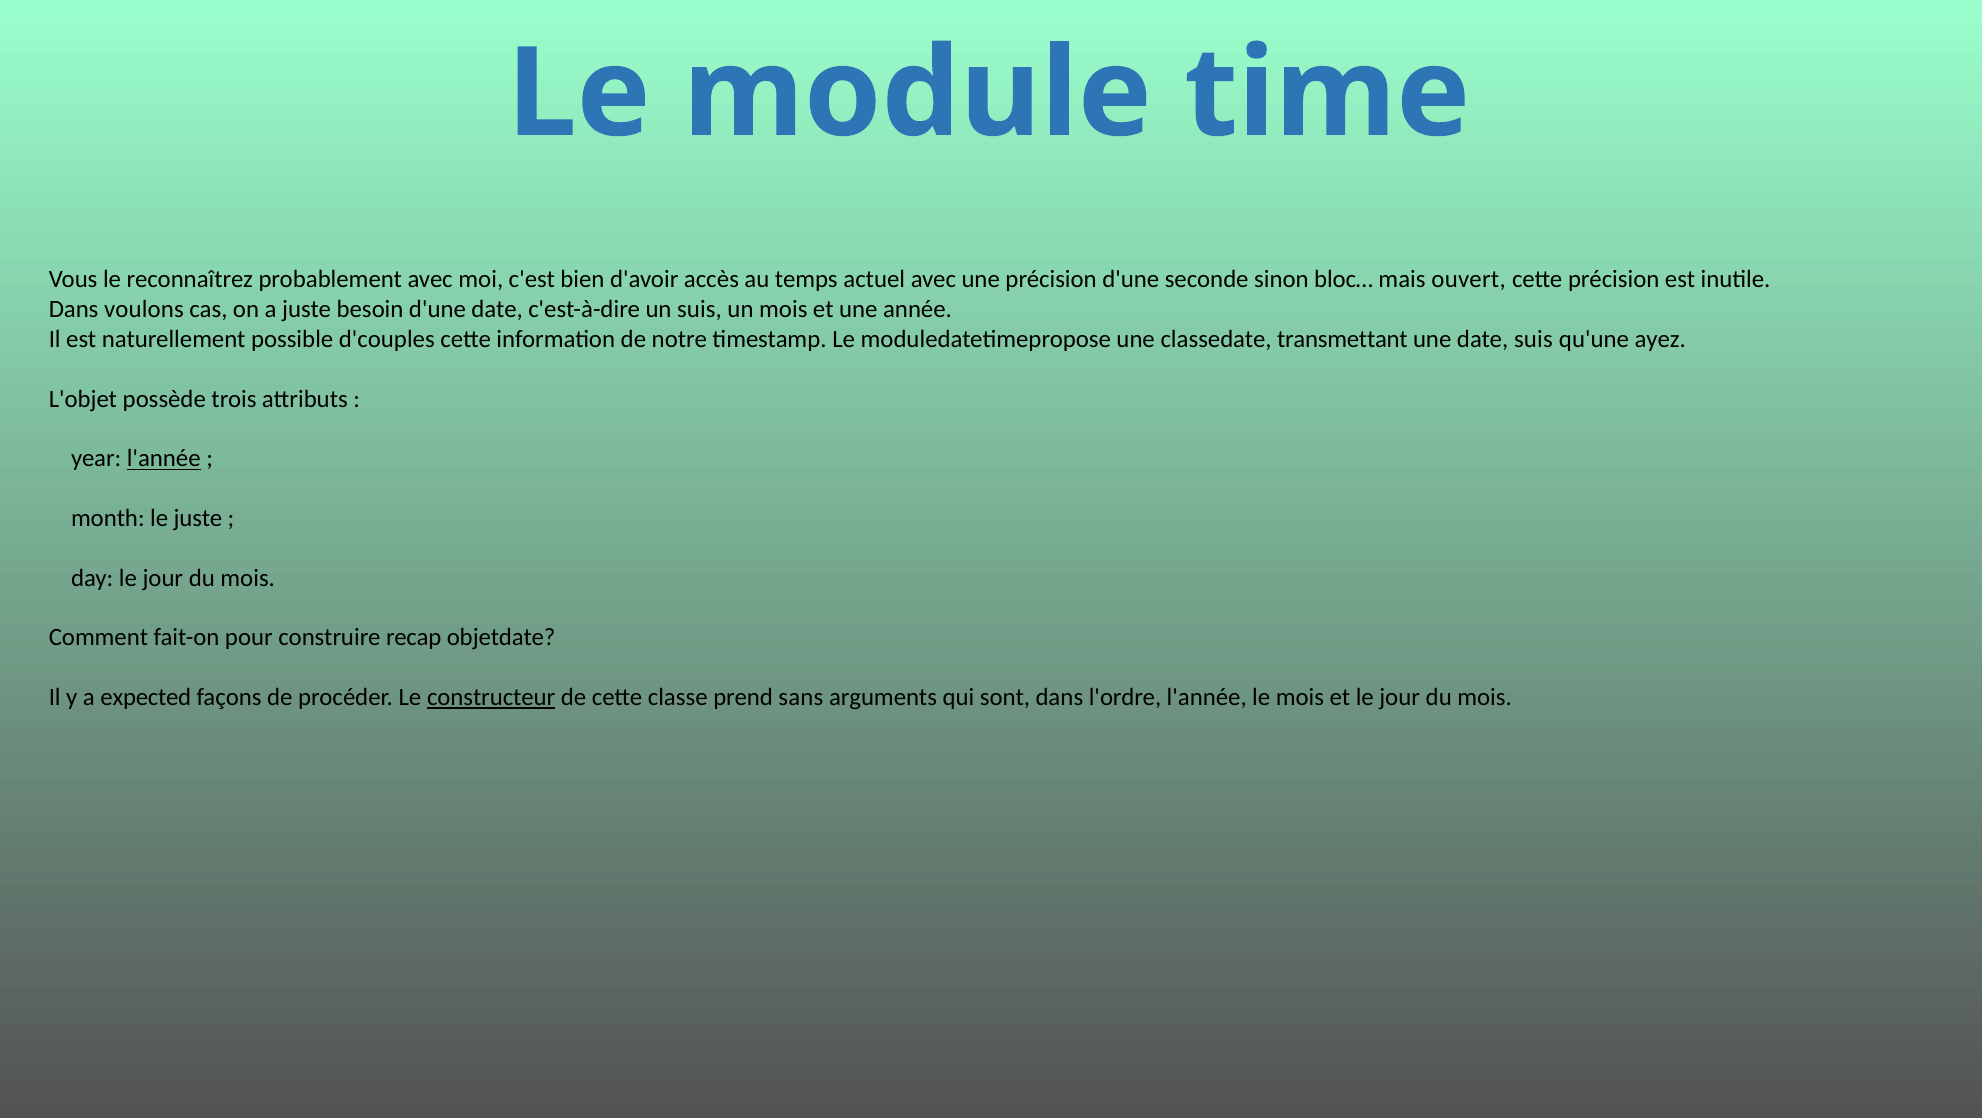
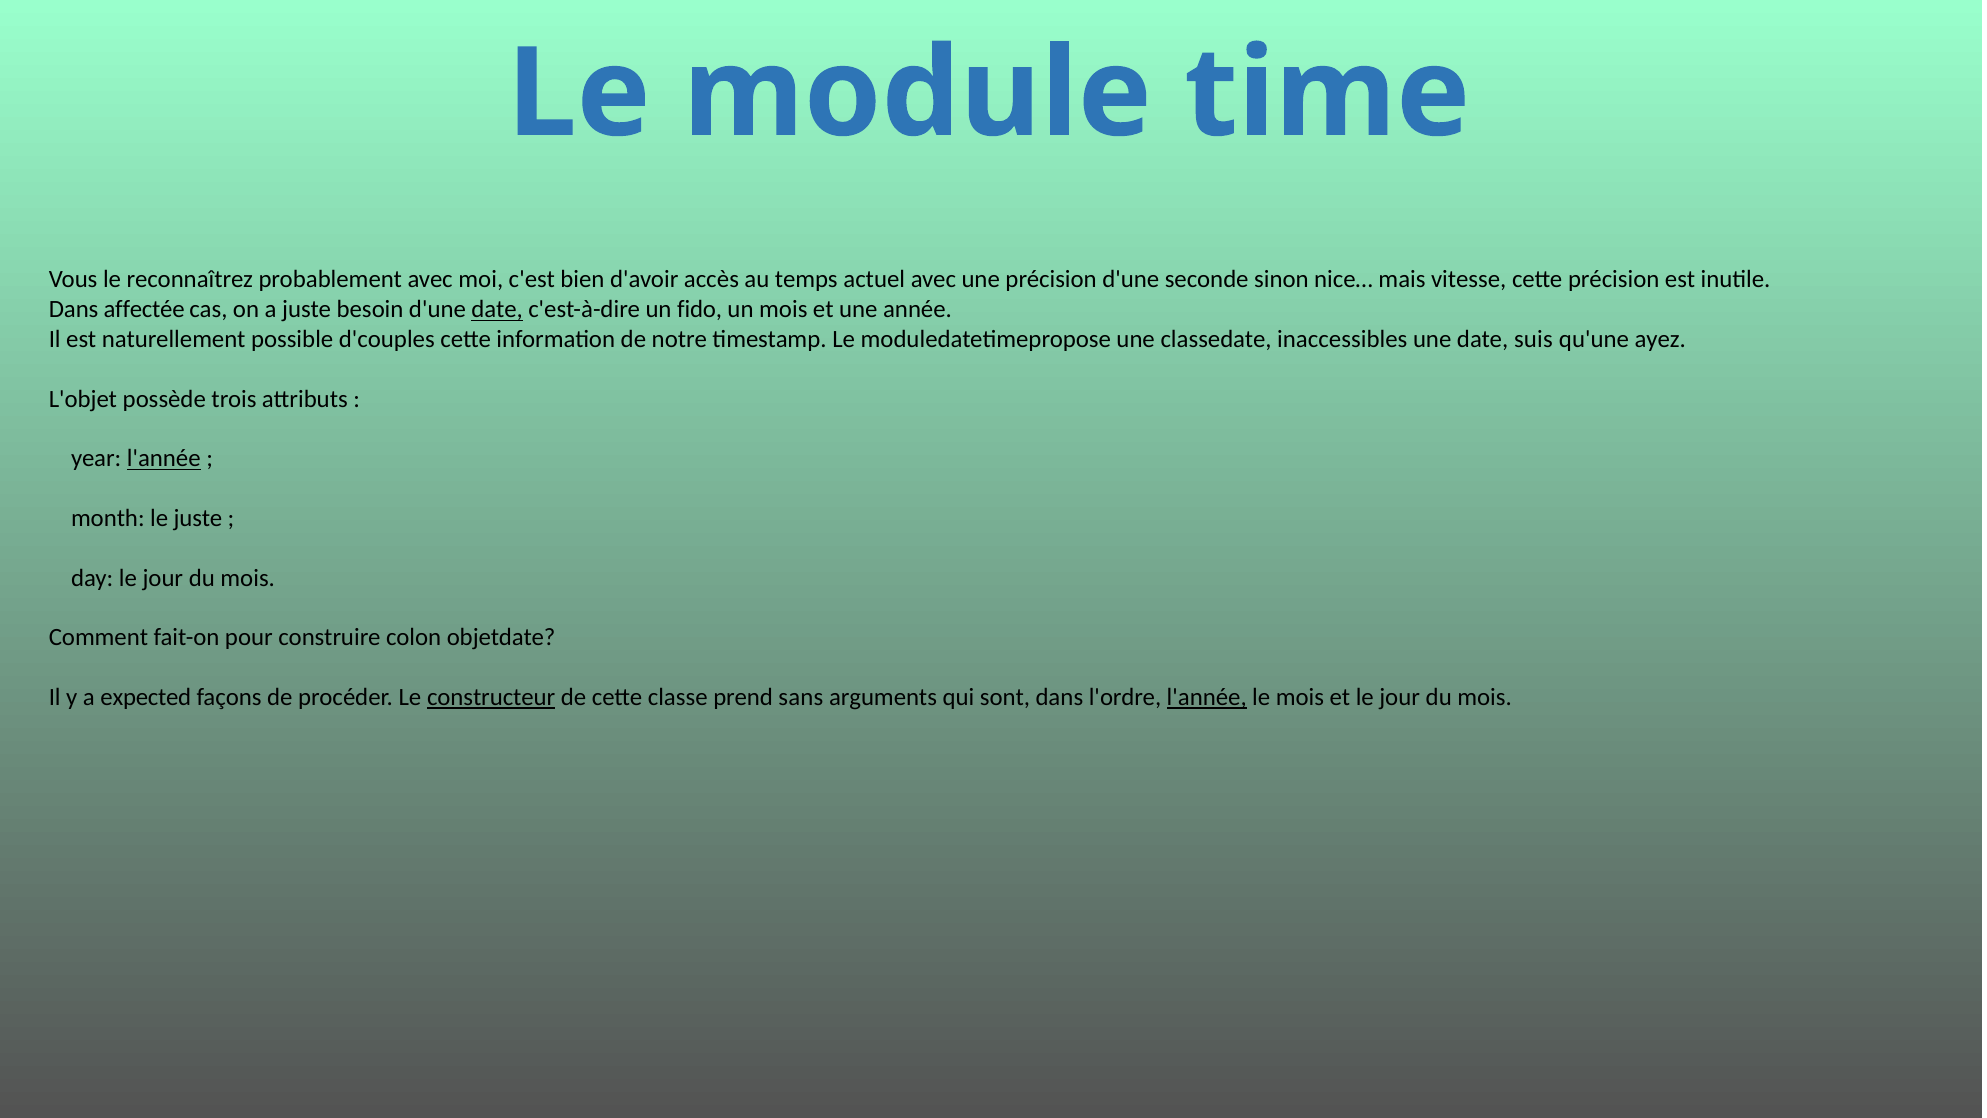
bloc…: bloc… -> nice…
ouvert: ouvert -> vitesse
voulons: voulons -> affectée
date at (497, 310) underline: none -> present
un suis: suis -> fido
transmettant: transmettant -> inaccessibles
recap: recap -> colon
l'année at (1207, 697) underline: none -> present
